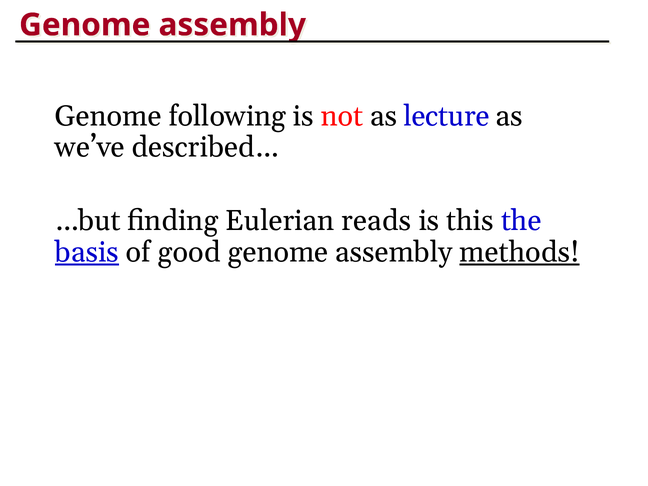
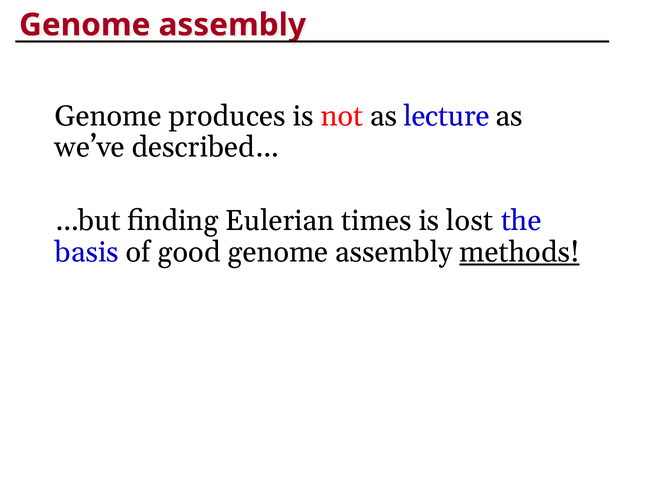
following: following -> produces
reads: reads -> times
this: this -> lost
basis underline: present -> none
